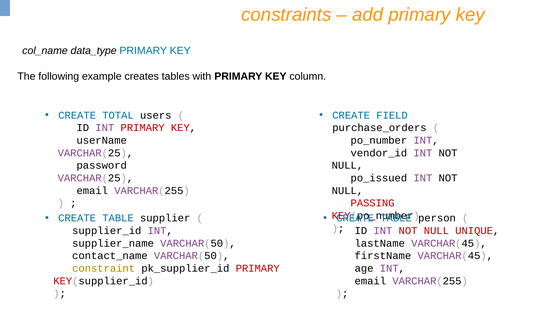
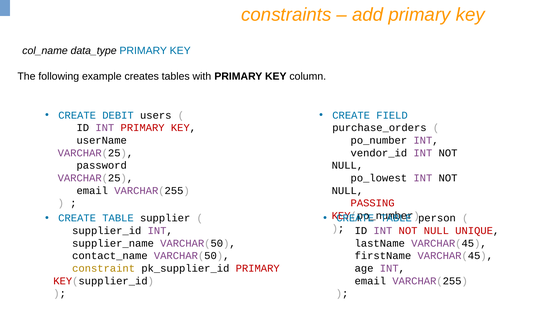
TOTAL: TOTAL -> DEBIT
po_issued: po_issued -> po_lowest
